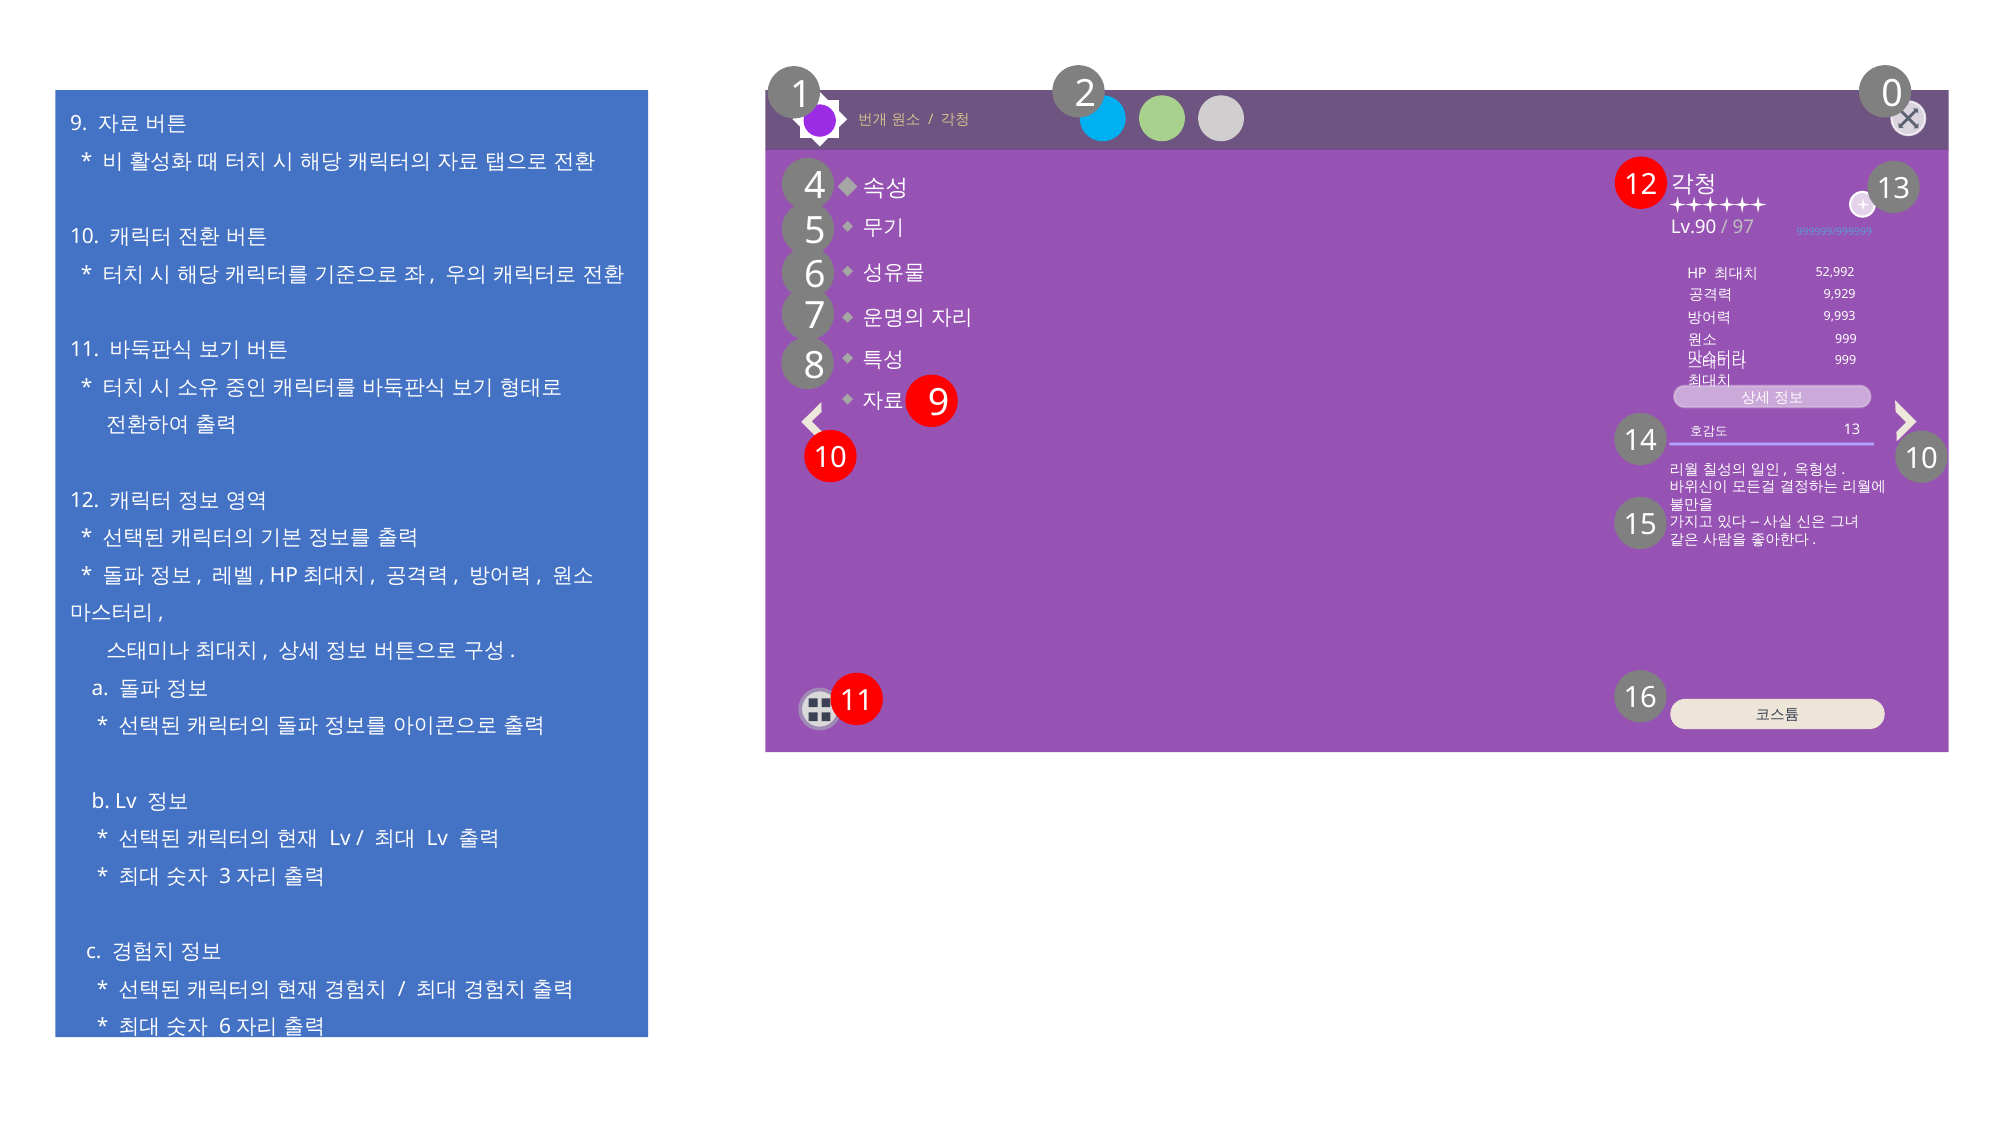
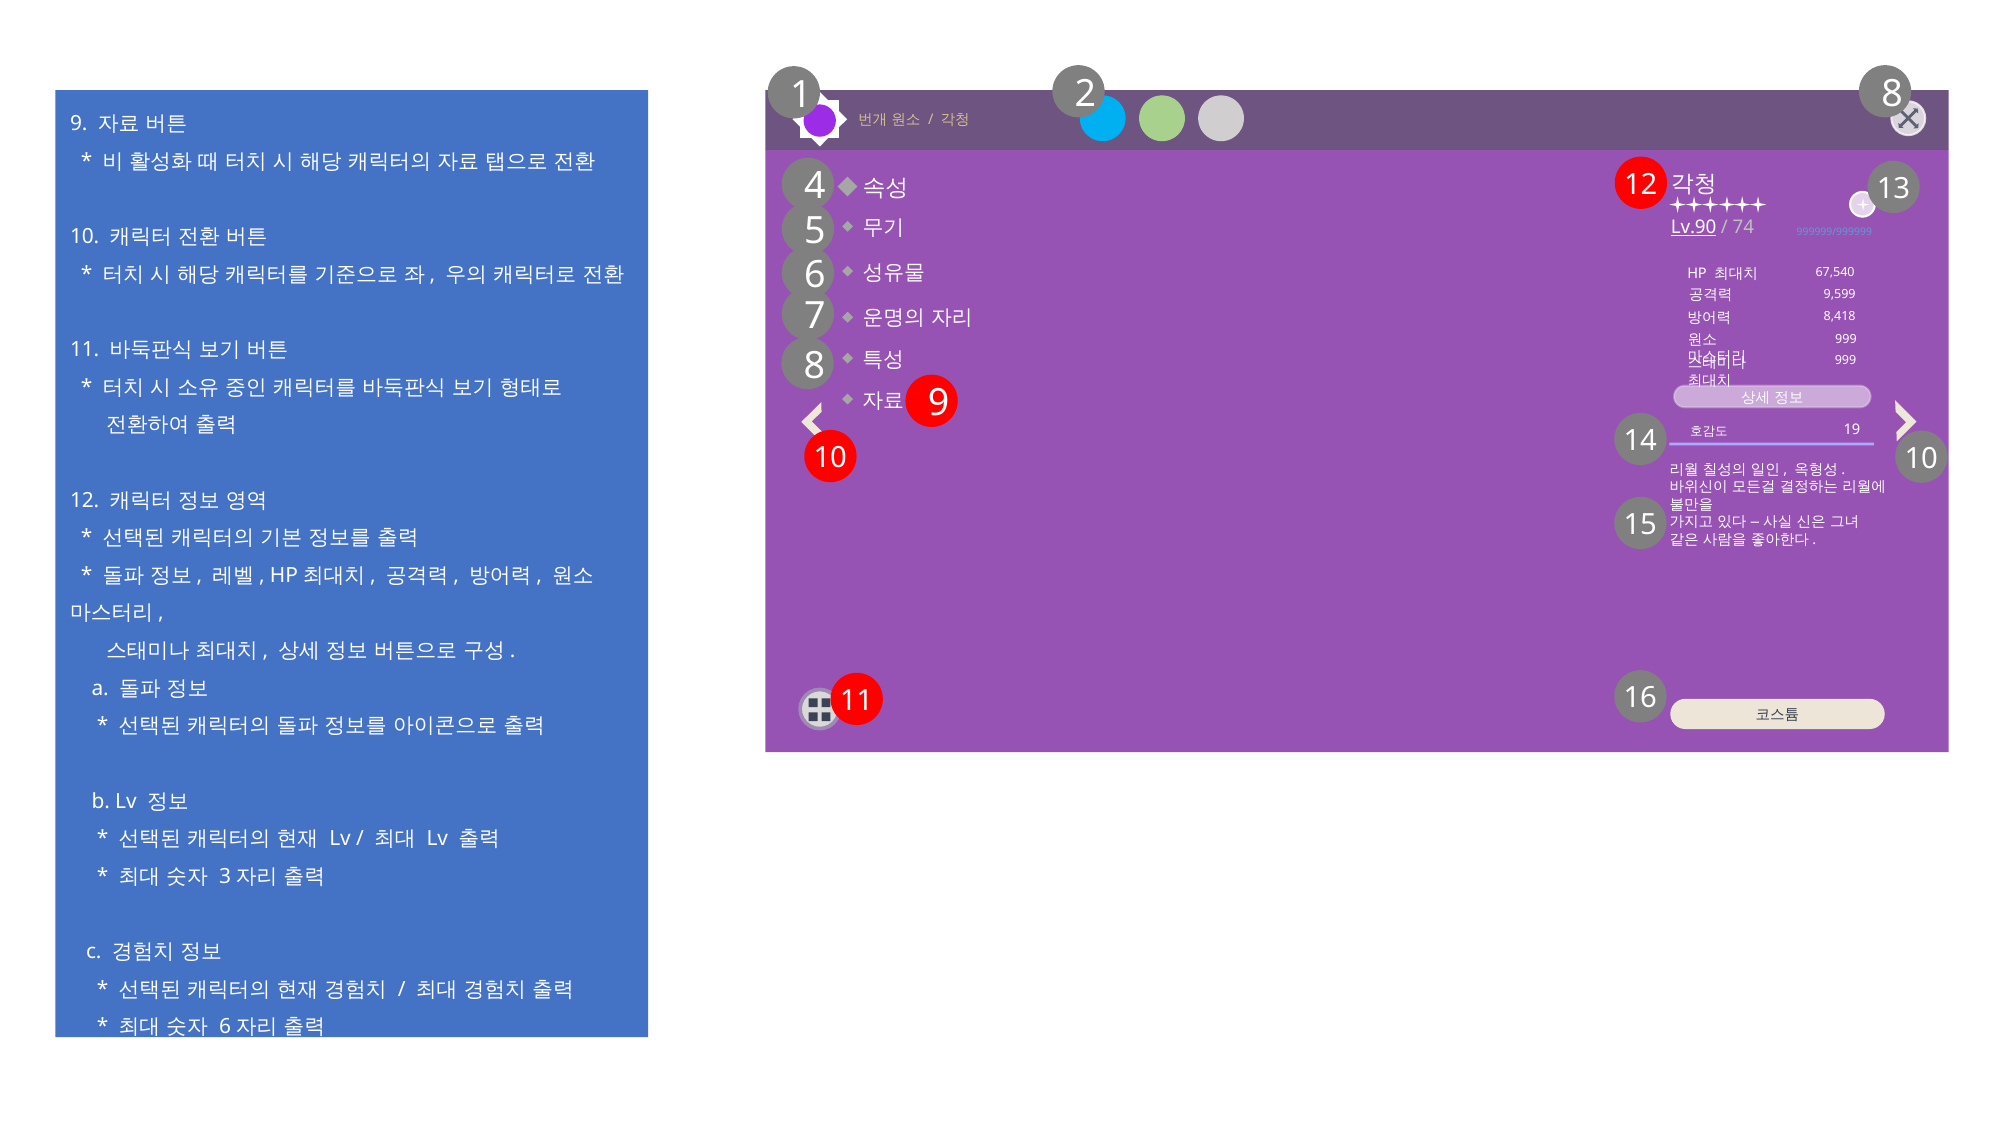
2 0: 0 -> 8
Lv.90 underline: none -> present
97: 97 -> 74
52,992: 52,992 -> 67,540
9,929: 9,929 -> 9,599
9,993: 9,993 -> 8,418
13 at (1852, 430): 13 -> 19
